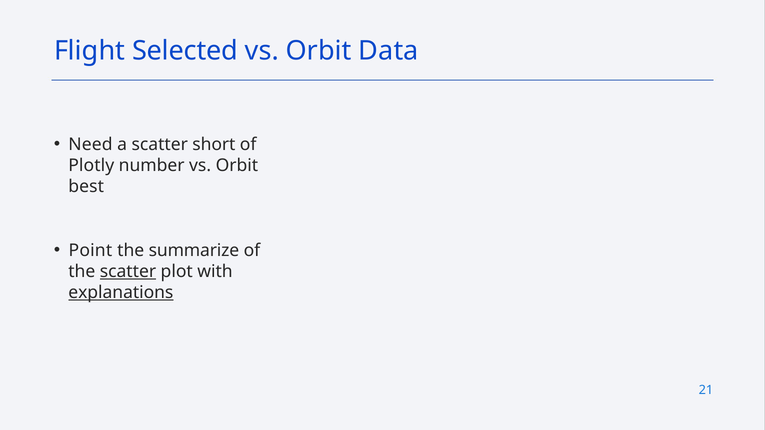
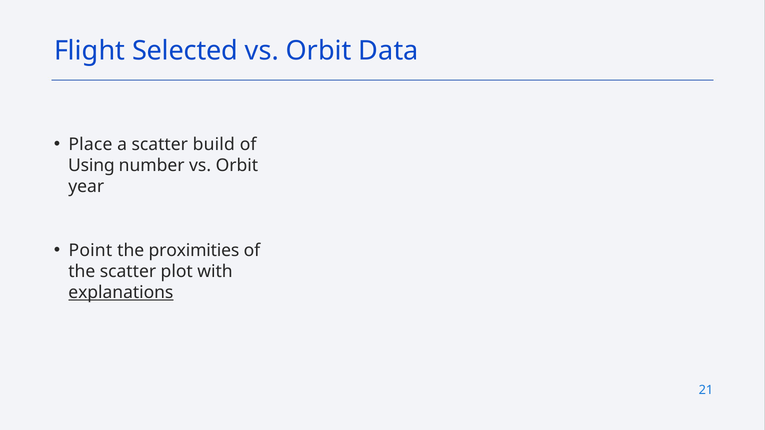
Need: Need -> Place
short: short -> build
Plotly: Plotly -> Using
best: best -> year
summarize: summarize -> proximities
scatter at (128, 272) underline: present -> none
